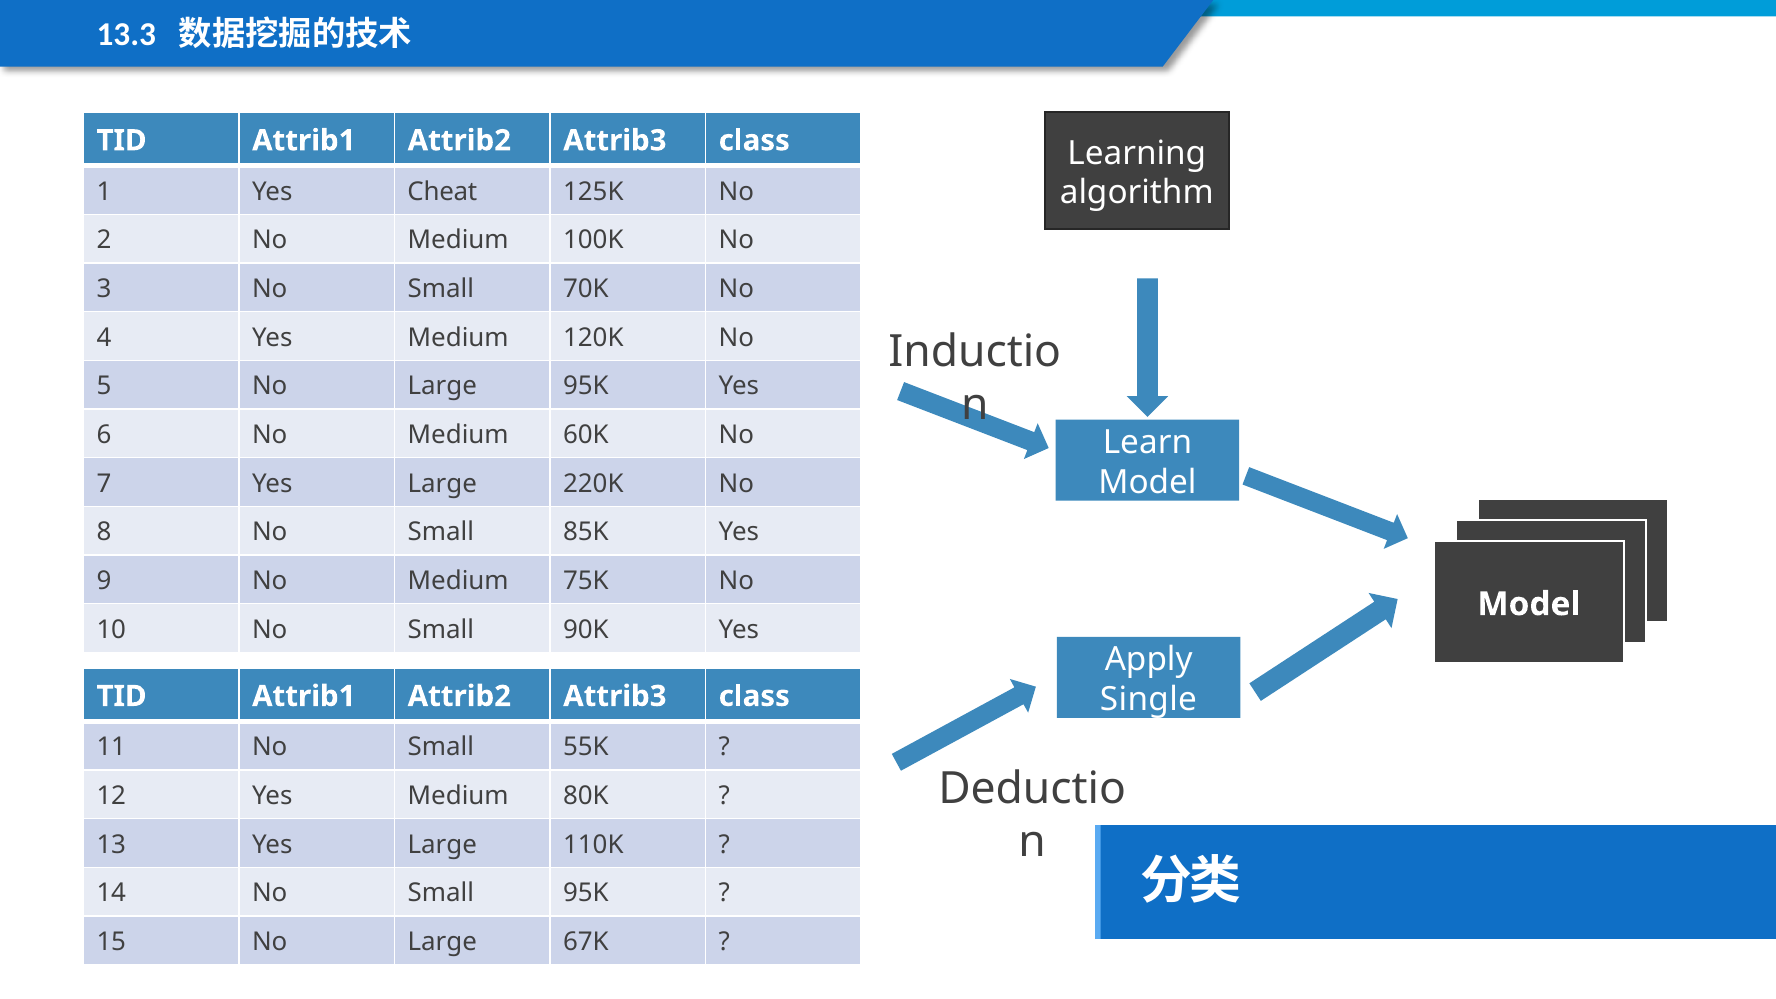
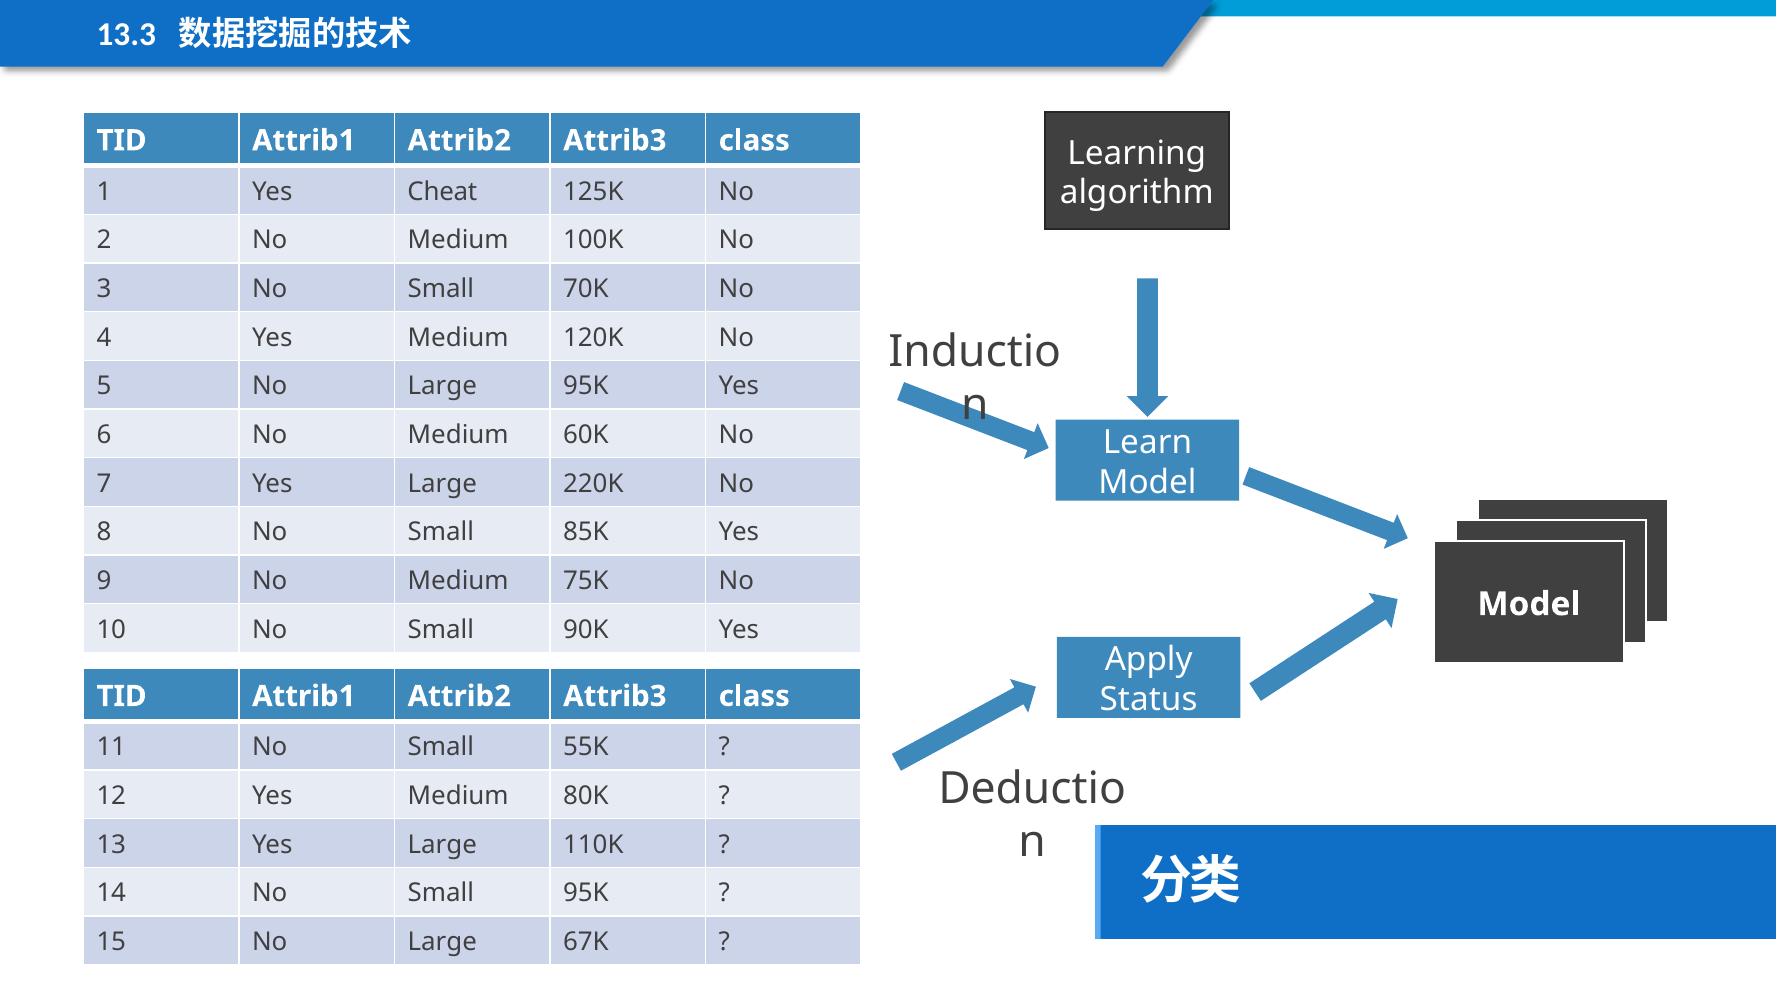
Single: Single -> Status
